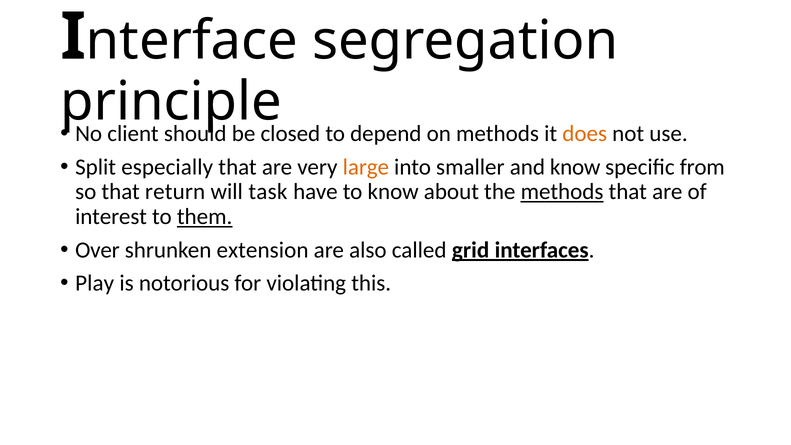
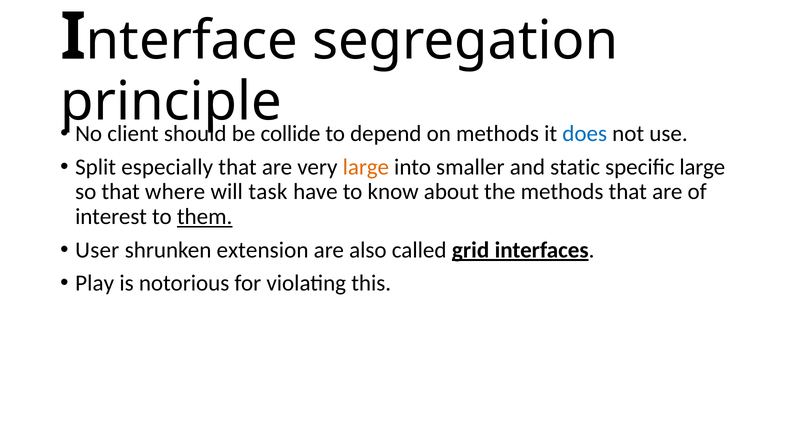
closed: closed -> collide
does colour: orange -> blue
and know: know -> static
specific from: from -> large
return: return -> where
methods at (562, 192) underline: present -> none
Over: Over -> User
